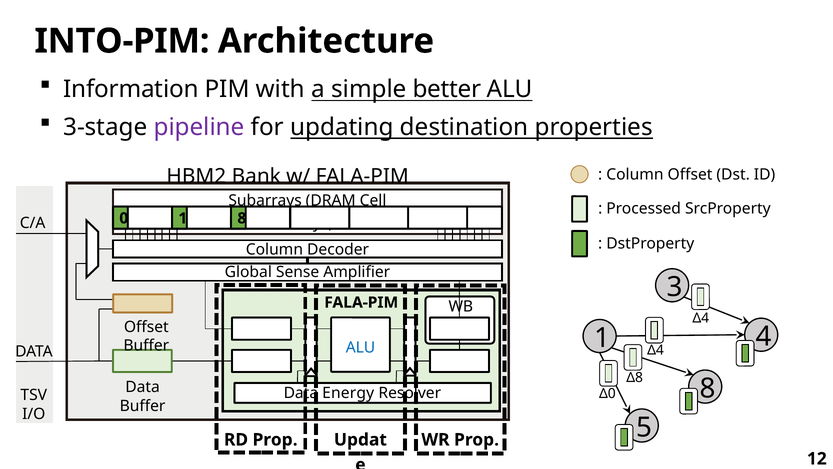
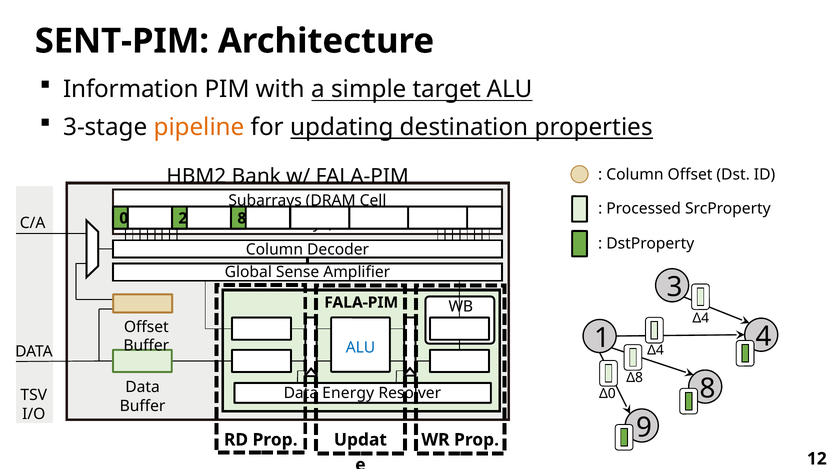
INTO-PIM: INTO-PIM -> SENT-PIM
better: better -> target
pipeline colour: purple -> orange
0 1: 1 -> 2
5: 5 -> 9
